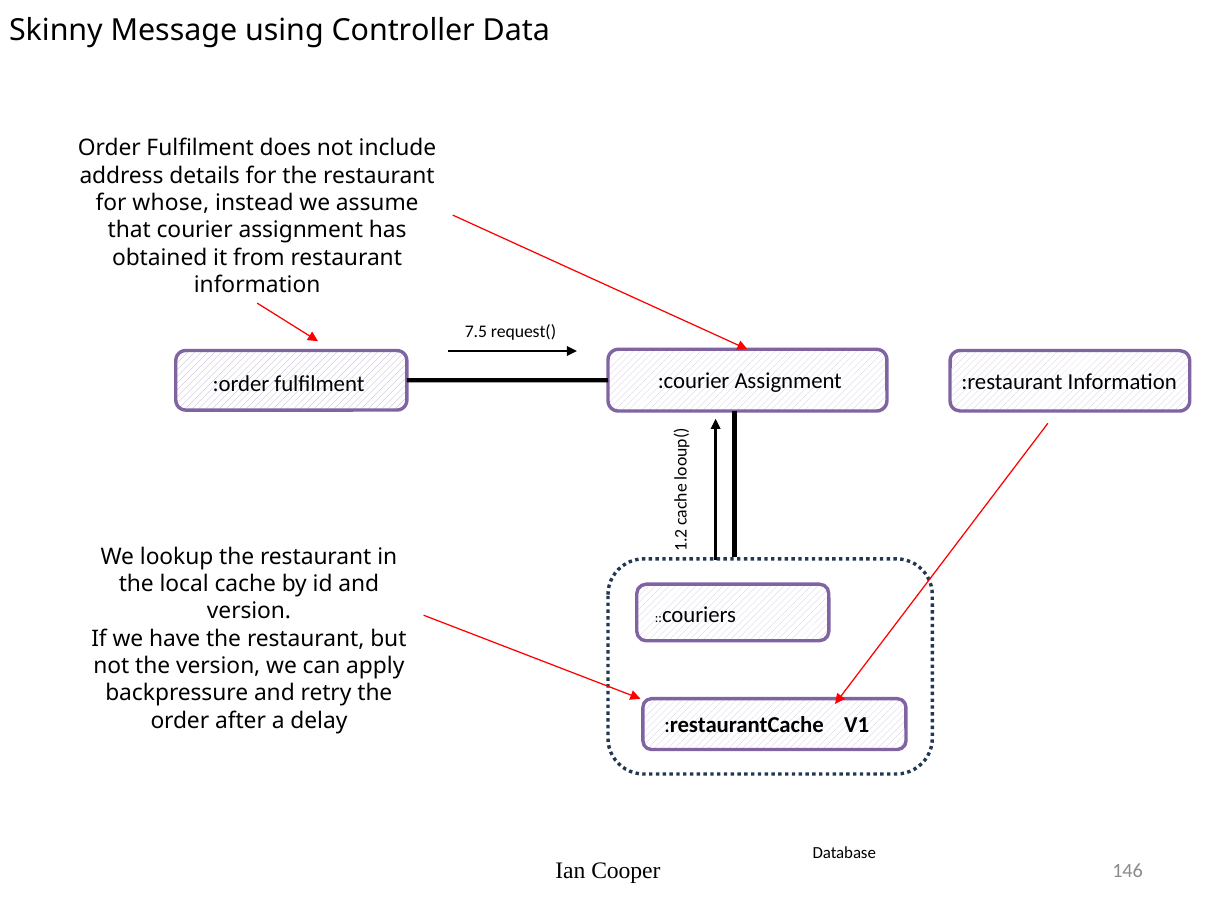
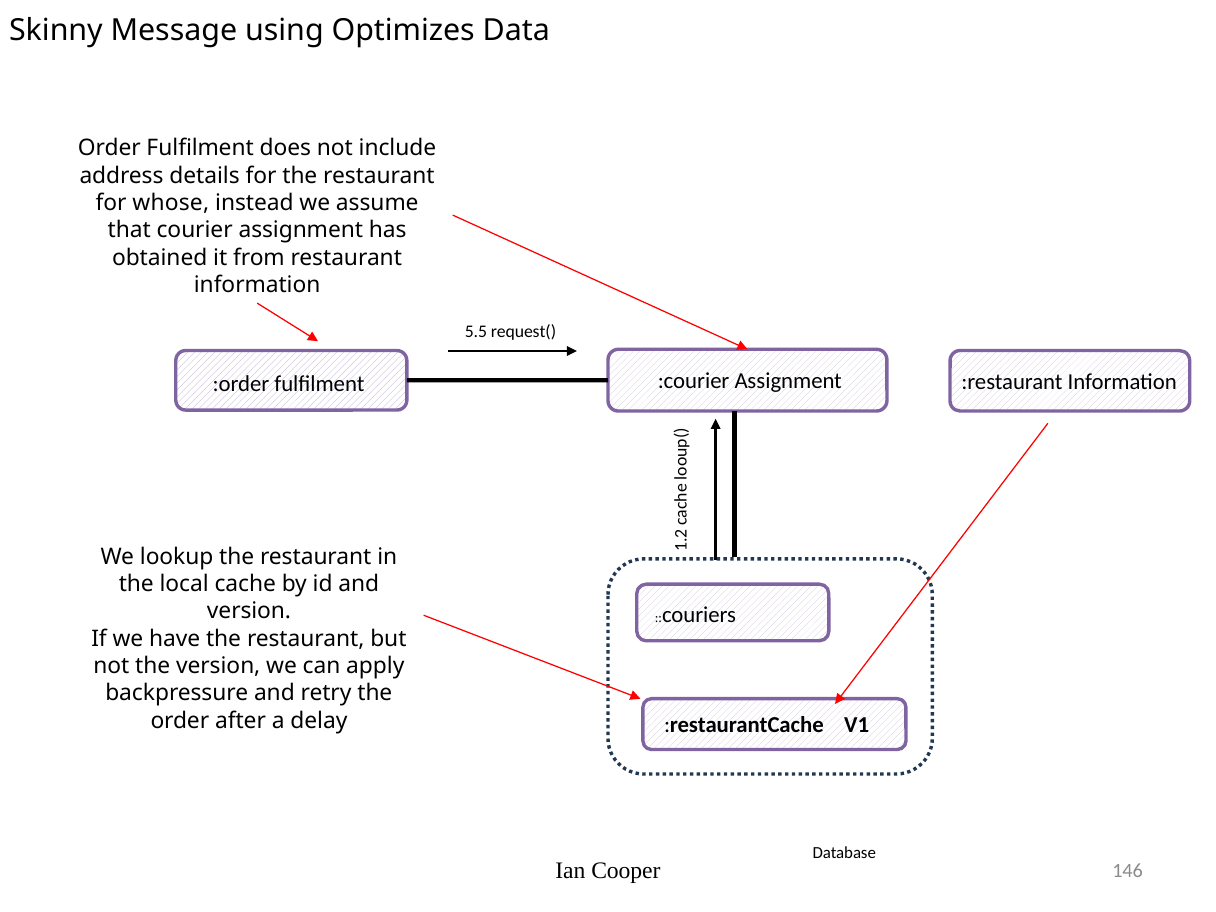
Controller: Controller -> Optimizes
7.5: 7.5 -> 5.5
